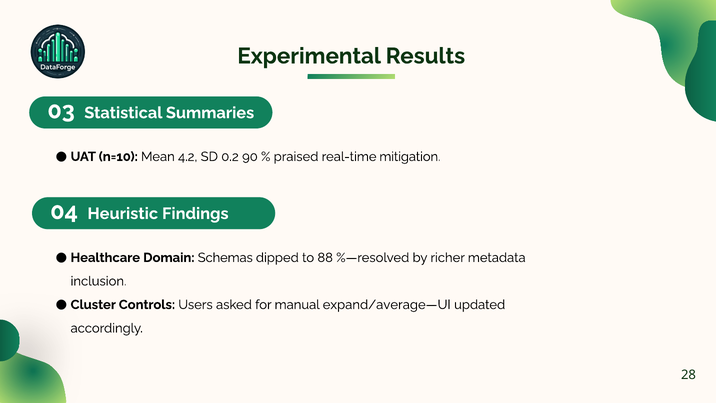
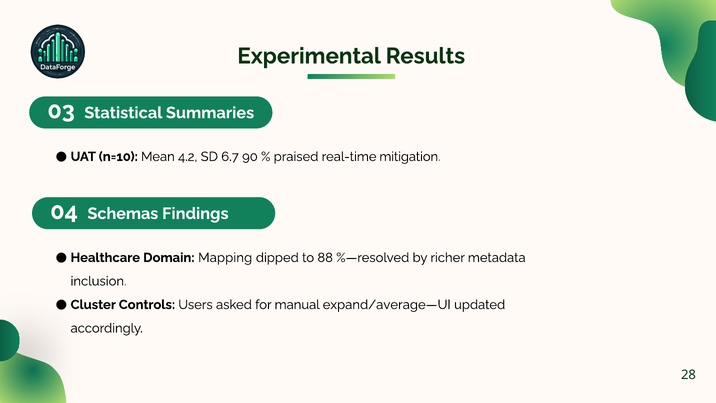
0.2: 0.2 -> 6.7
Heuristic: Heuristic -> Schemas
Schemas: Schemas -> Mapping
